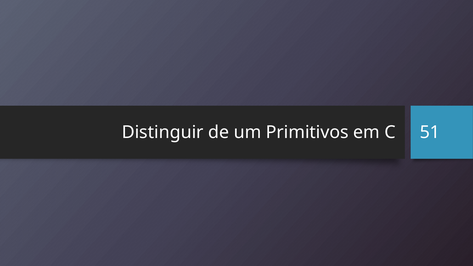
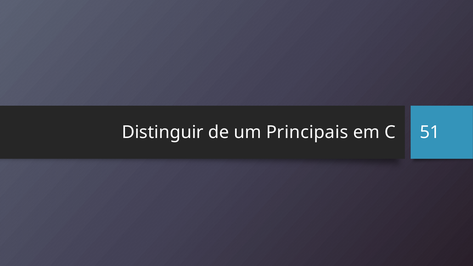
Primitivos: Primitivos -> Principais
